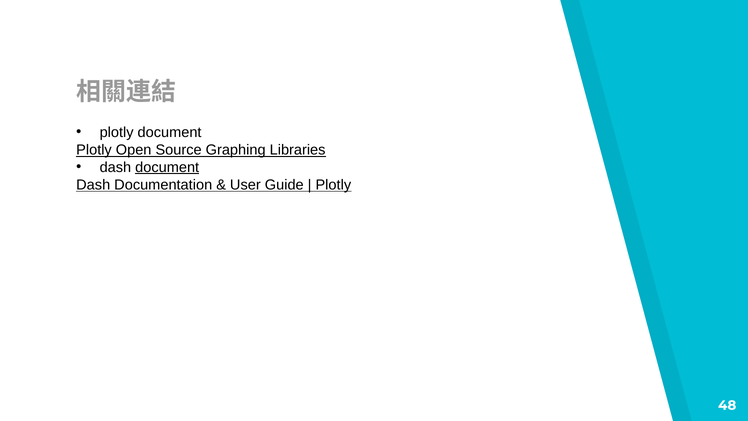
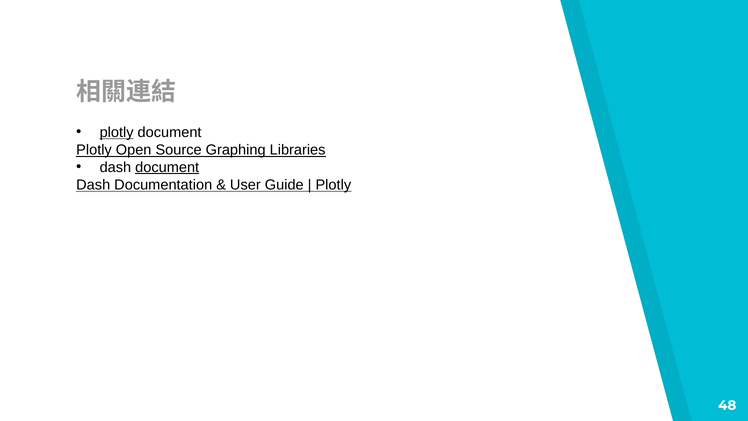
plotly at (117, 132) underline: none -> present
